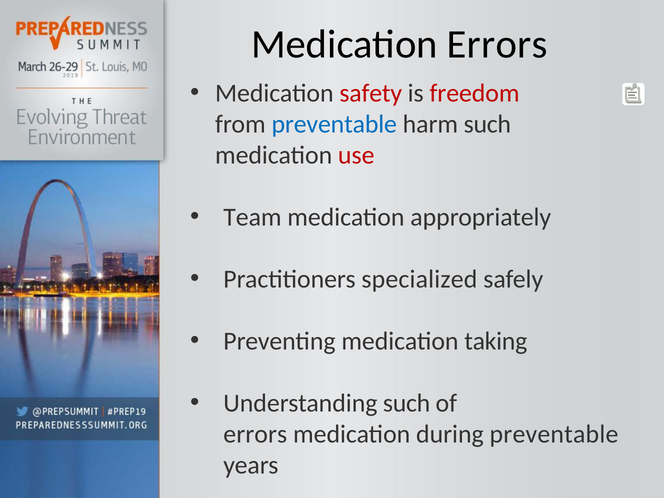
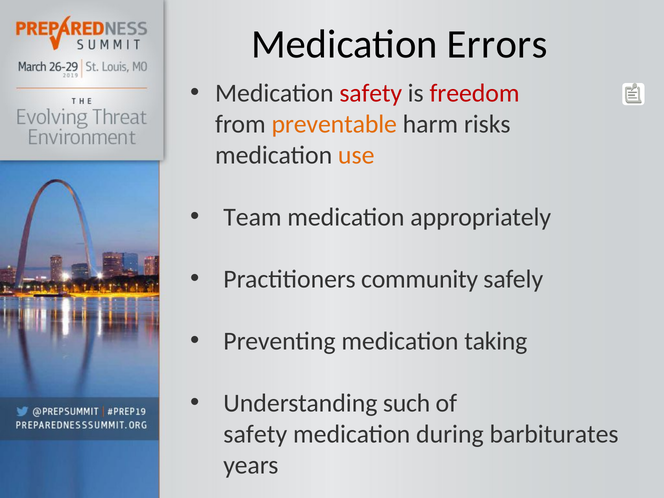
preventable at (334, 124) colour: blue -> orange
harm such: such -> risks
use colour: red -> orange
specialized: specialized -> community
errors at (255, 434): errors -> safety
during preventable: preventable -> barbiturates
